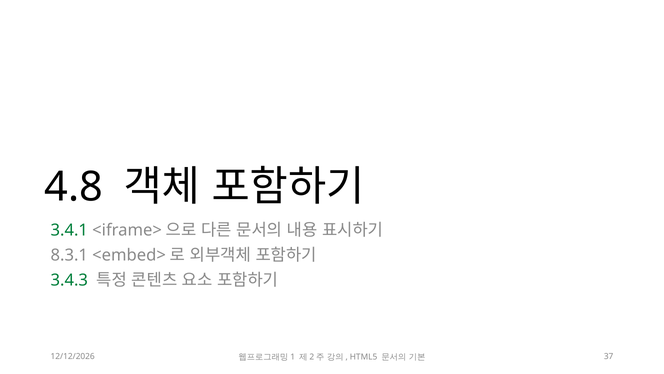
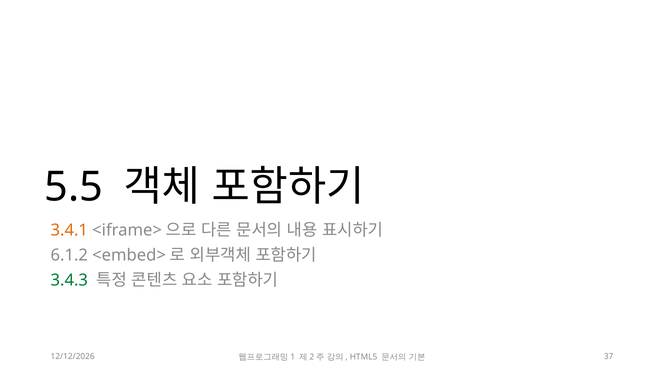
4.8: 4.8 -> 5.5
3.4.1 colour: green -> orange
8.3.1: 8.3.1 -> 6.1.2
